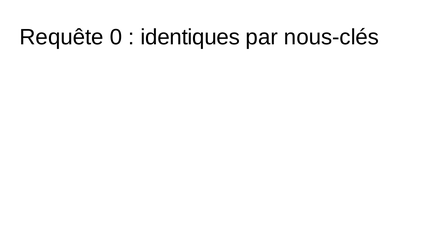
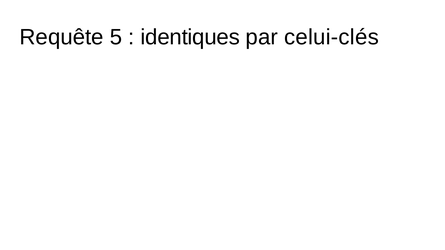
0: 0 -> 5
nous-clés: nous-clés -> celui-clés
